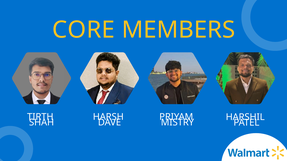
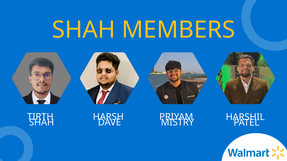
CORE at (83, 30): CORE -> SHAH
